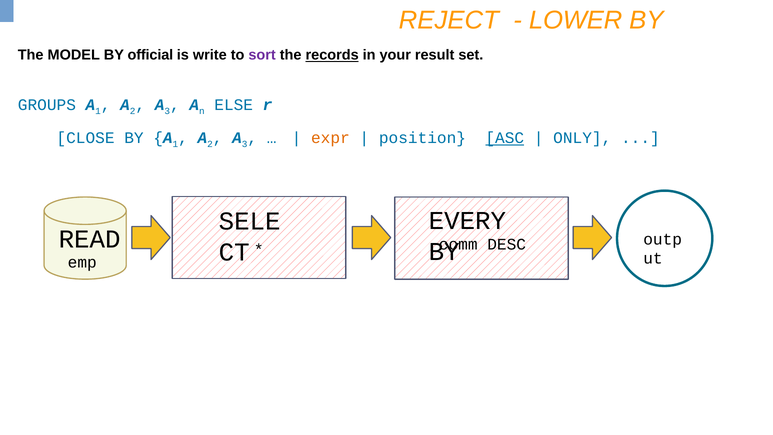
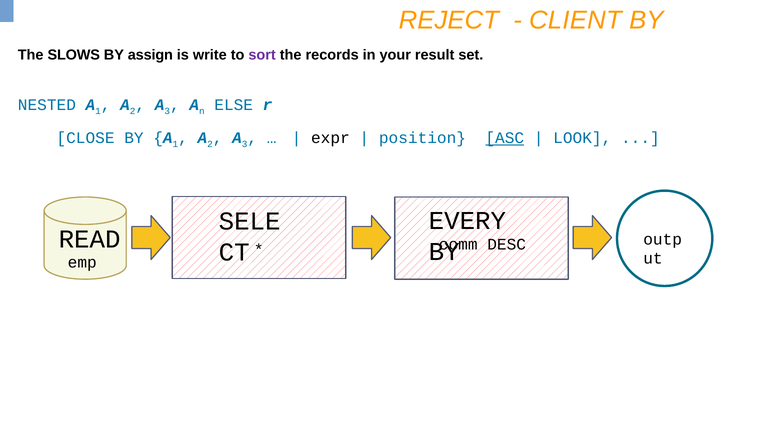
LOWER: LOWER -> CLIENT
MODEL: MODEL -> SLOWS
official: official -> assign
records underline: present -> none
GROUPS: GROUPS -> NESTED
expr colour: orange -> black
ONLY: ONLY -> LOOK
